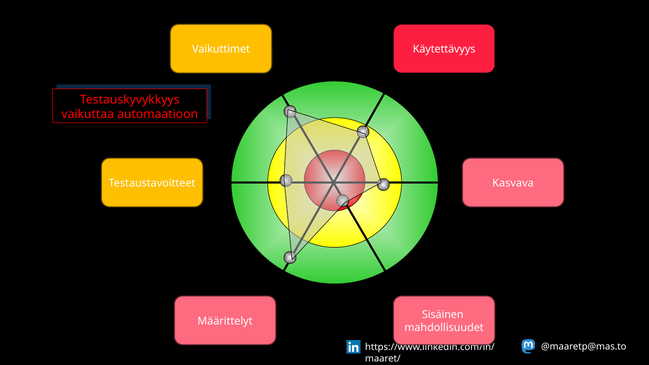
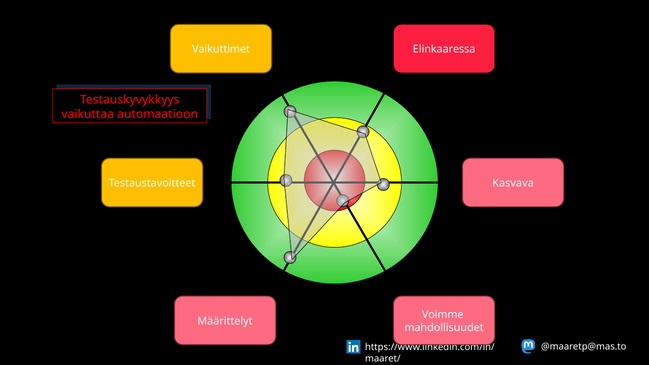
Käytettävyys: Käytettävyys -> Elinkaaressa
Sisäinen: Sisäinen -> Voimme
